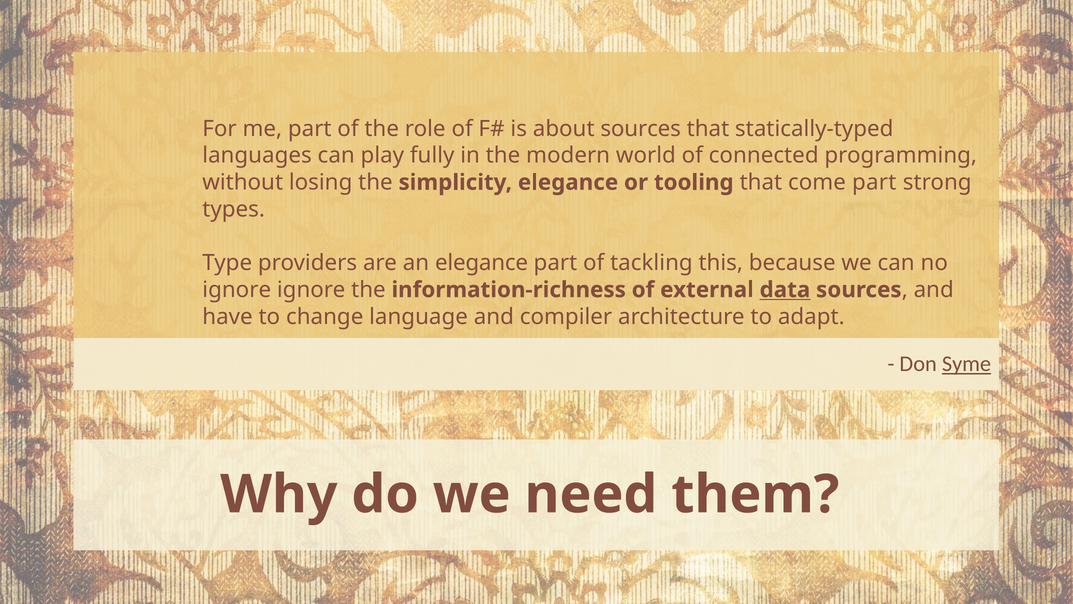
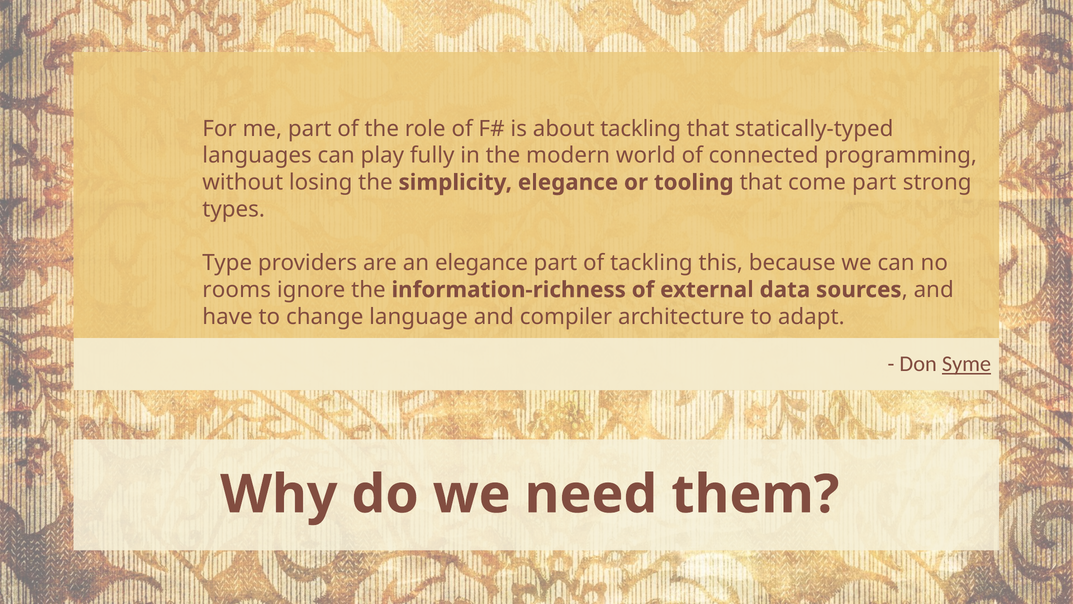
about sources: sources -> tackling
ignore at (237, 290): ignore -> rooms
data underline: present -> none
